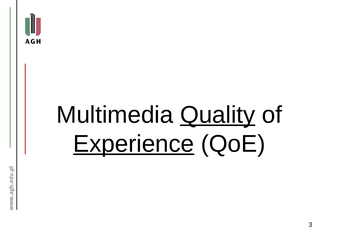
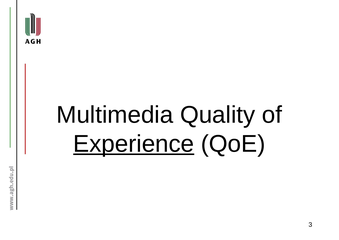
Quality underline: present -> none
